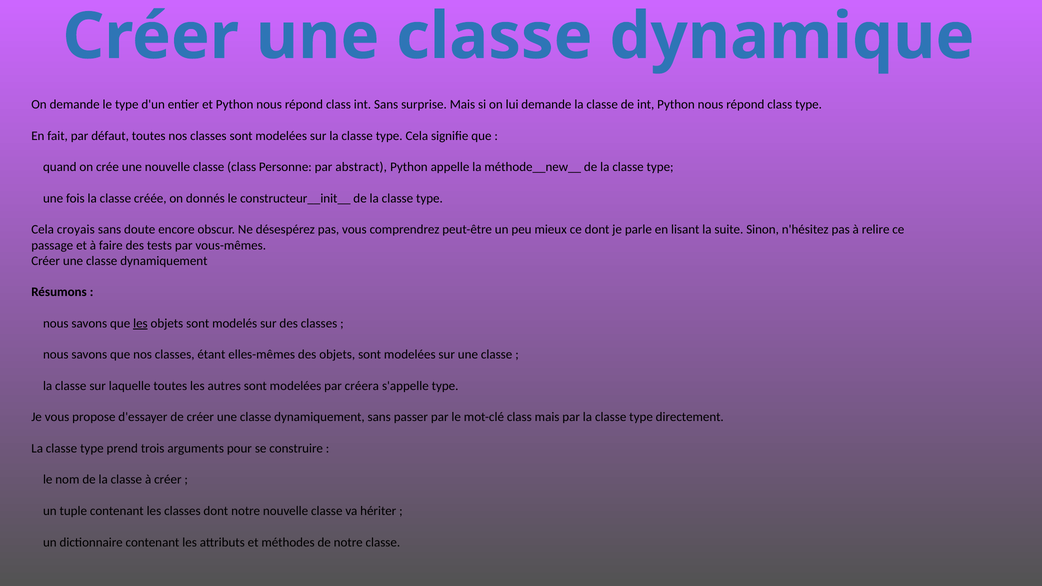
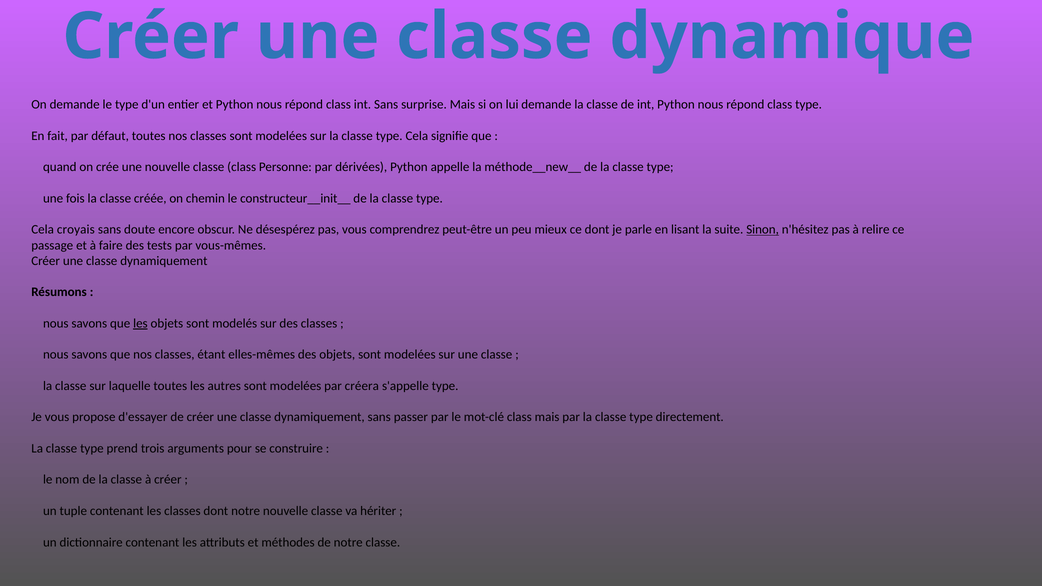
abstract: abstract -> dérivées
donnés: donnés -> chemin
Sinon underline: none -> present
